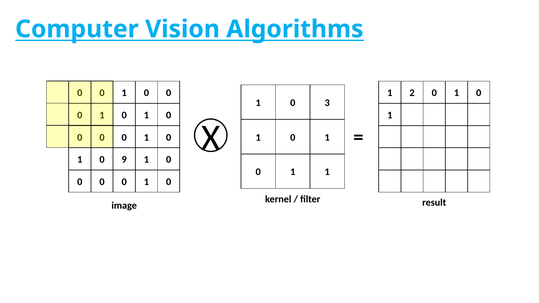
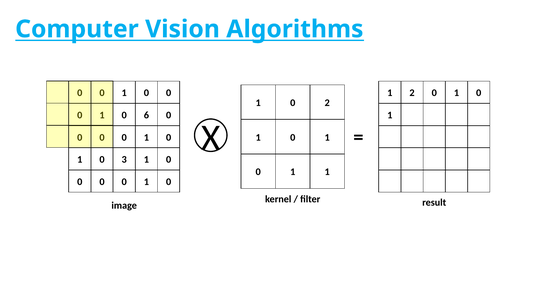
0 3: 3 -> 2
1 at (146, 115): 1 -> 6
9: 9 -> 3
